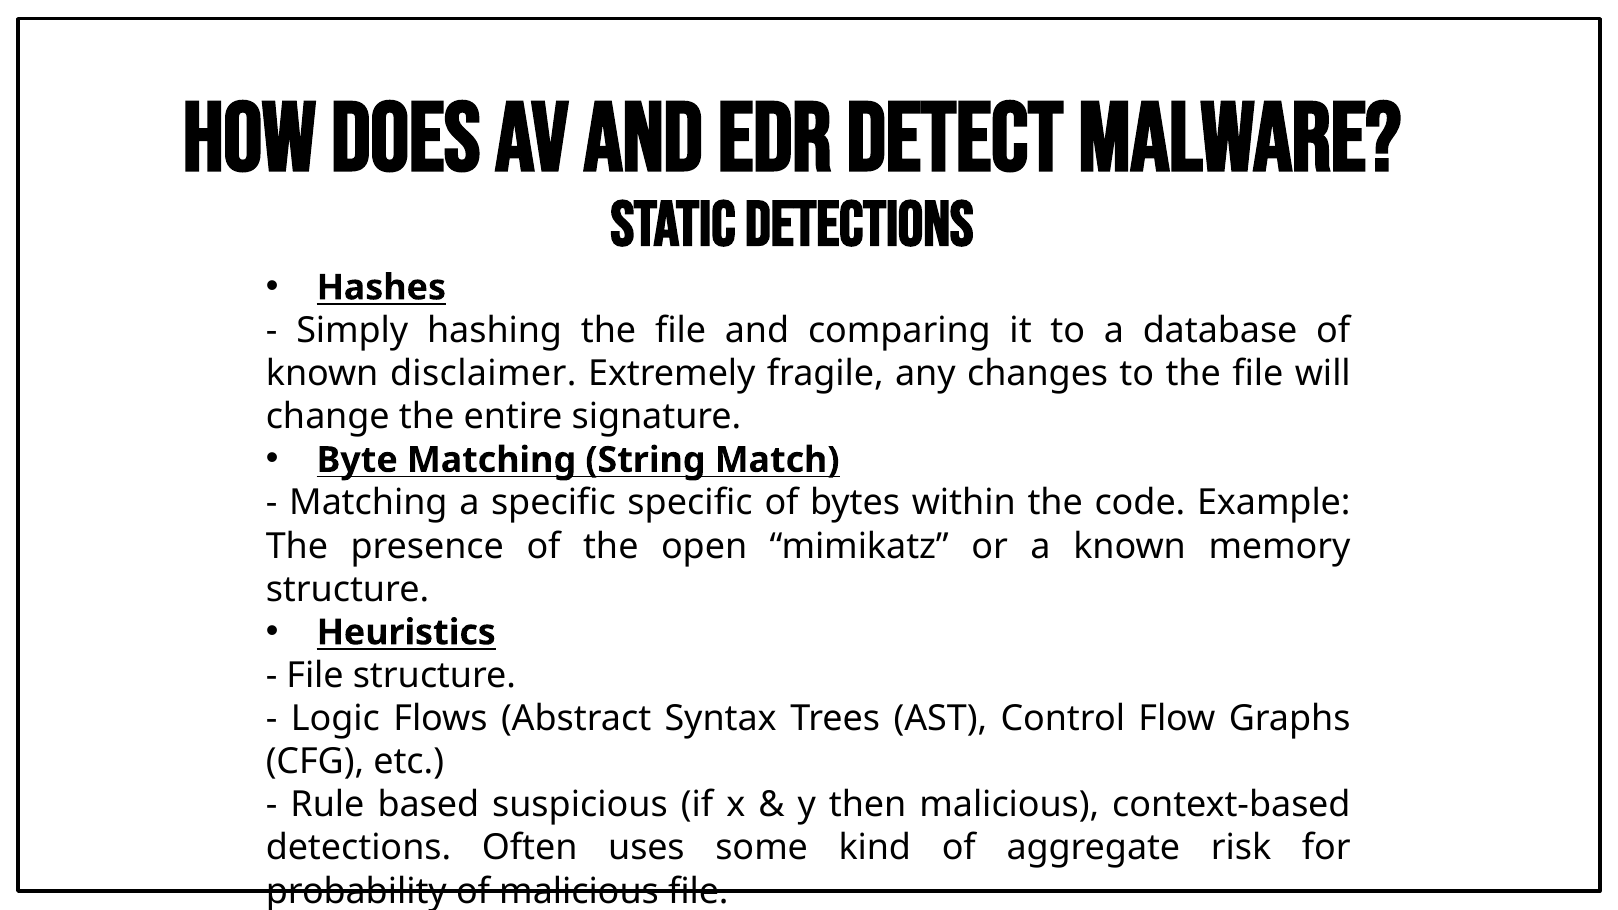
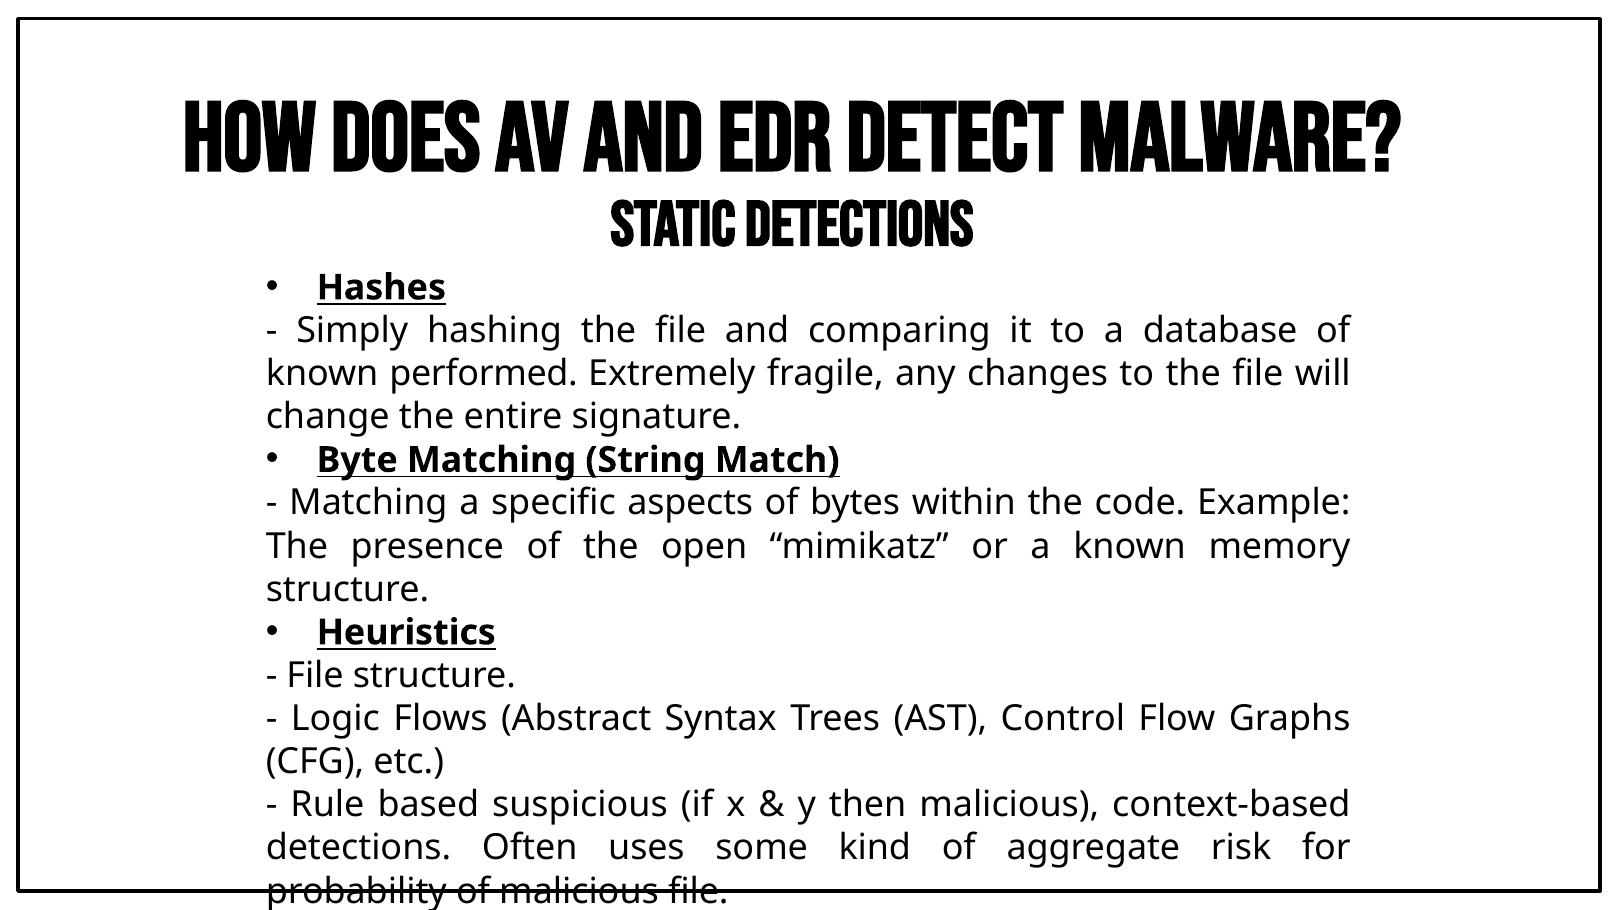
disclaimer: disclaimer -> performed
specific specific: specific -> aspects
